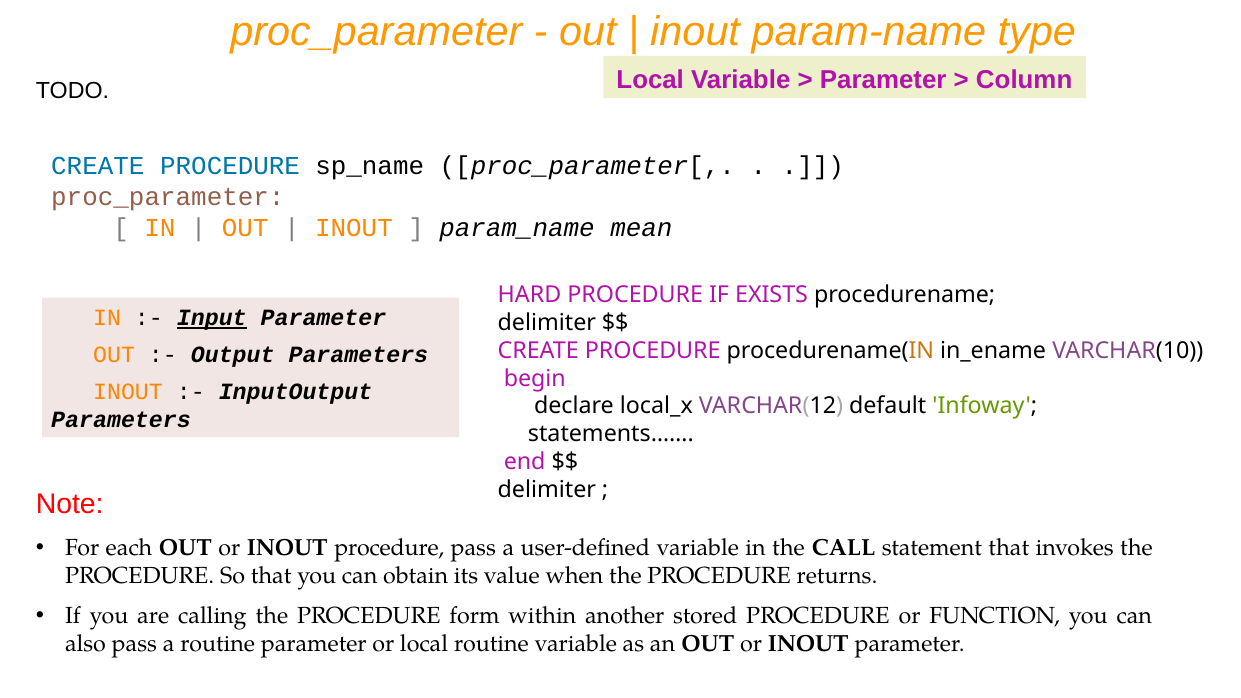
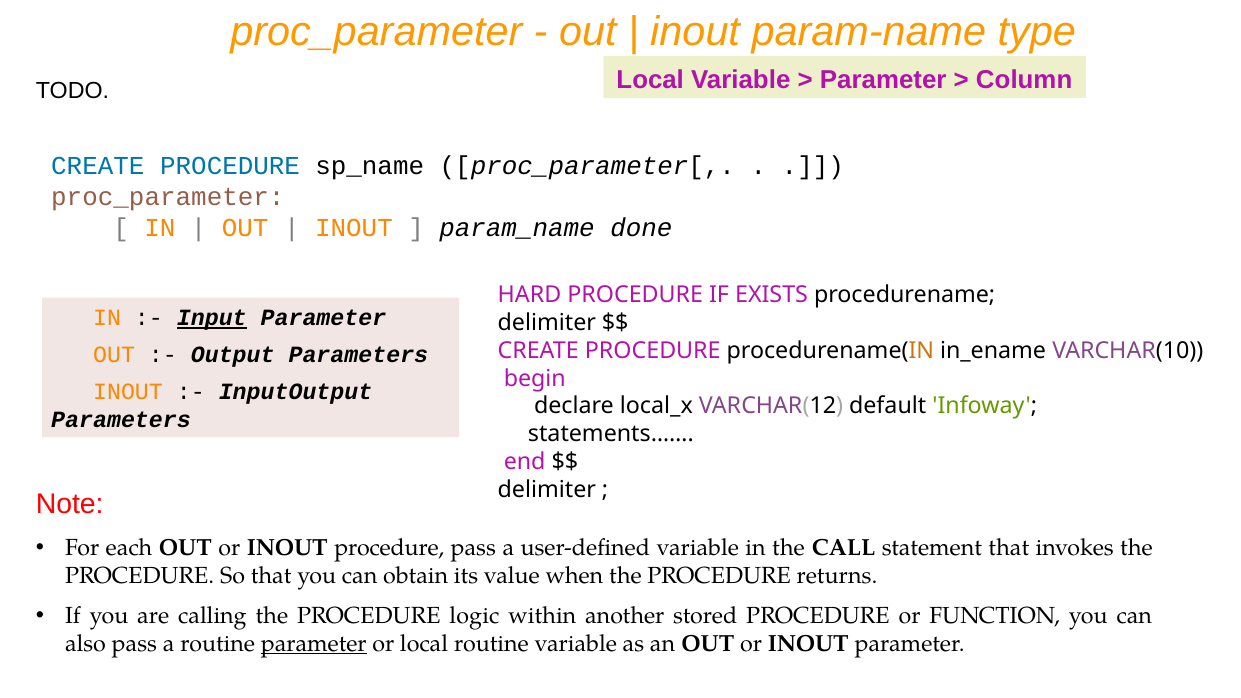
mean: mean -> done
form: form -> logic
parameter at (314, 644) underline: none -> present
